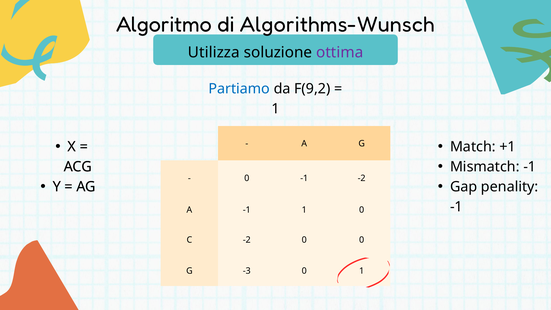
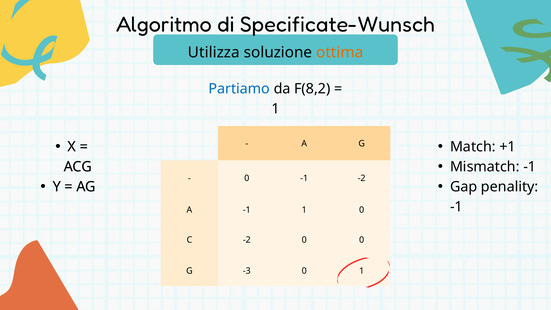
Algorithms-Wunsch: Algorithms-Wunsch -> Specificate-Wunsch
ottima colour: purple -> orange
F(9,2: F(9,2 -> F(8,2
